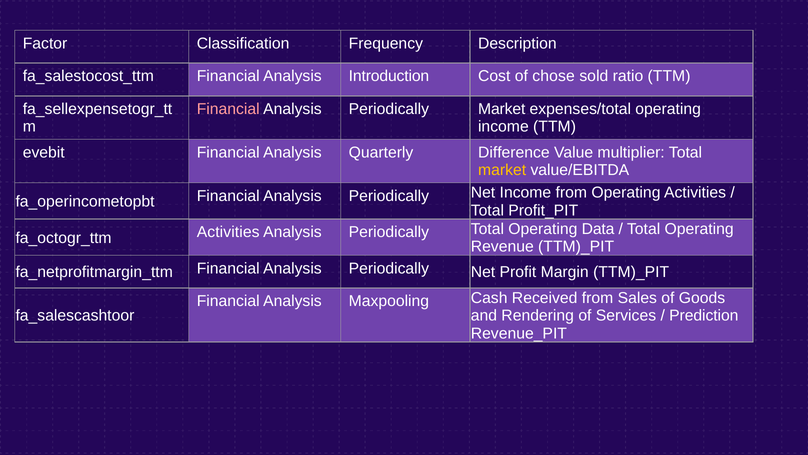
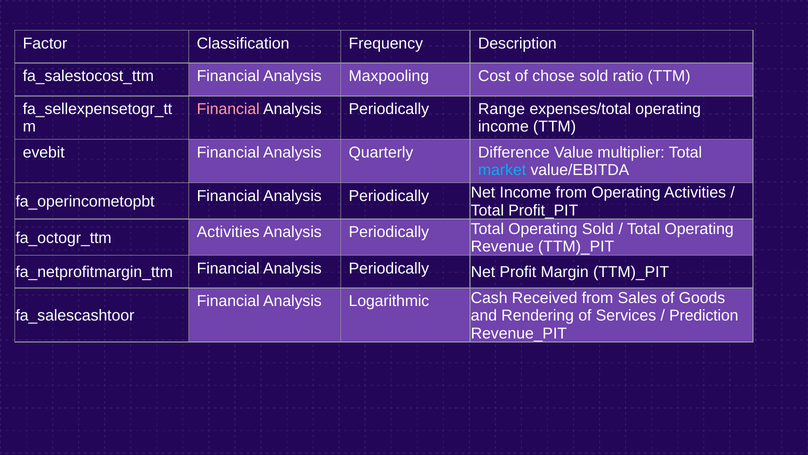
Introduction: Introduction -> Maxpooling
Periodically Market: Market -> Range
market at (502, 170) colour: yellow -> light blue
Operating Data: Data -> Sold
Maxpooling: Maxpooling -> Logarithmic
